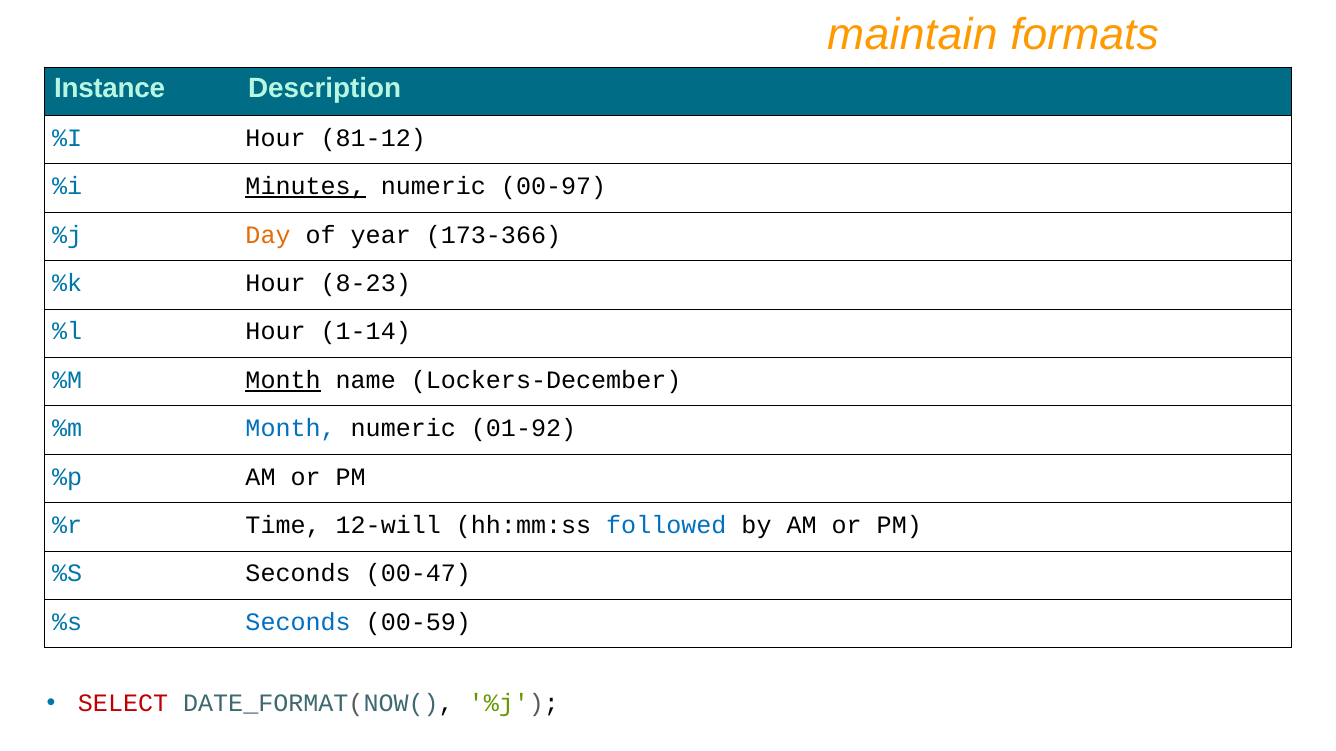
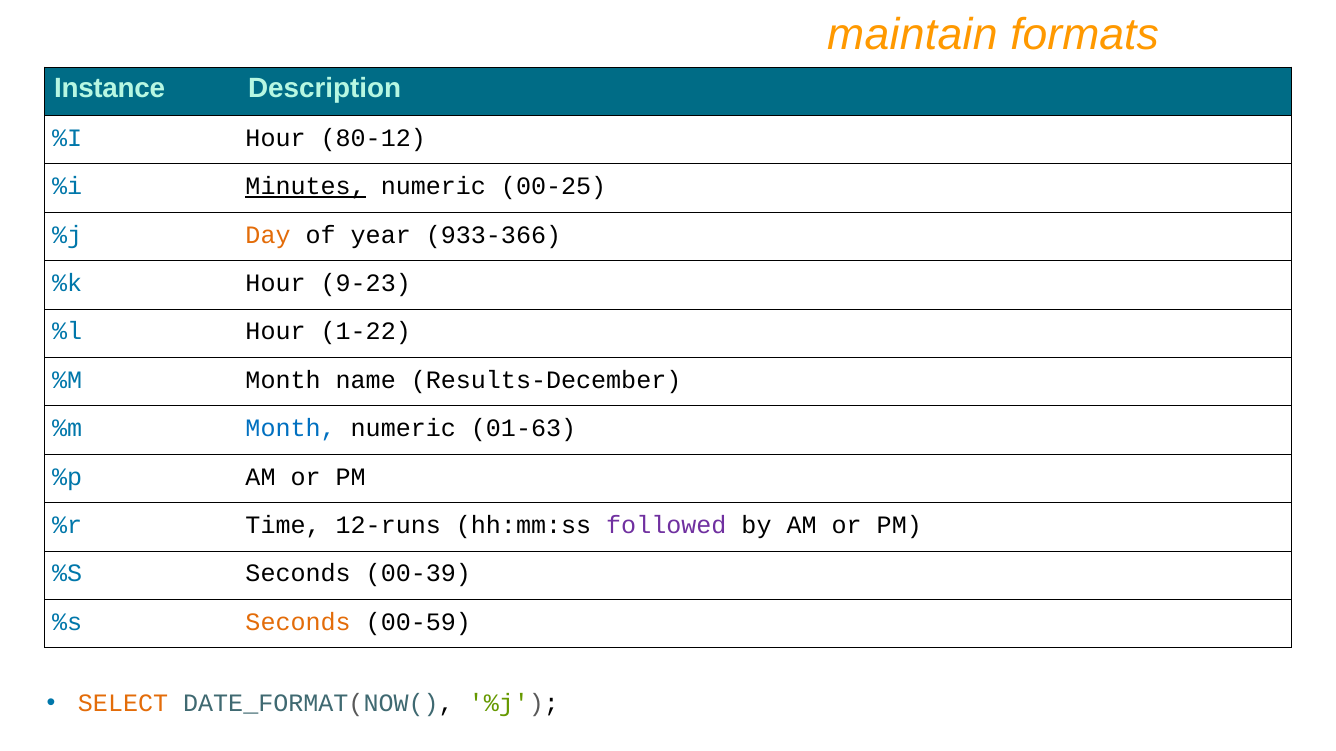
81-12: 81-12 -> 80-12
00-97: 00-97 -> 00-25
173-366: 173-366 -> 933-366
8-23: 8-23 -> 9-23
1-14: 1-14 -> 1-22
Month at (283, 380) underline: present -> none
Lockers-December: Lockers-December -> Results-December
01-92: 01-92 -> 01-63
12-will: 12-will -> 12-runs
followed colour: blue -> purple
00-47: 00-47 -> 00-39
Seconds at (298, 623) colour: blue -> orange
SELECT colour: red -> orange
